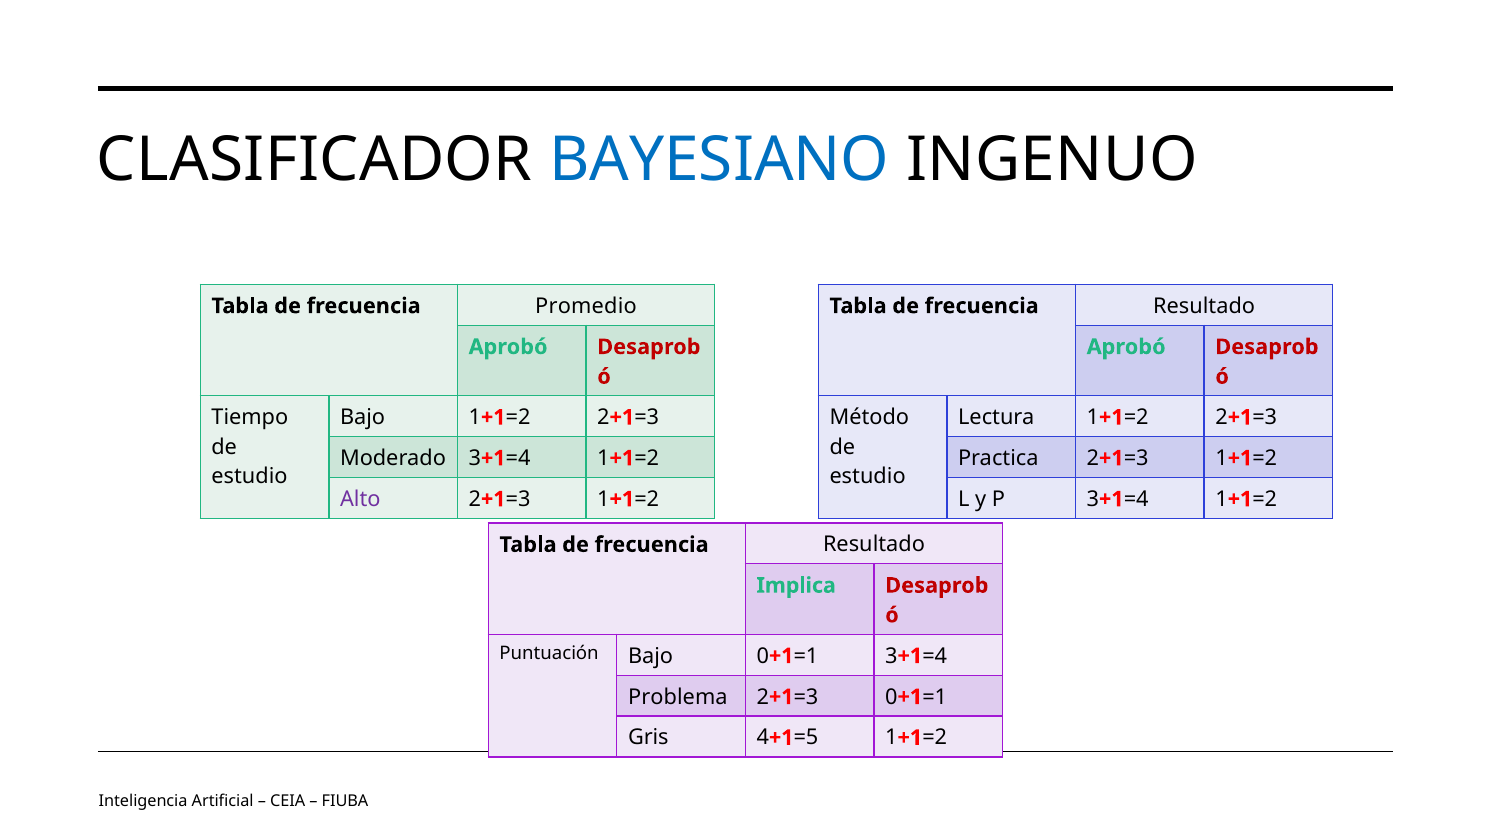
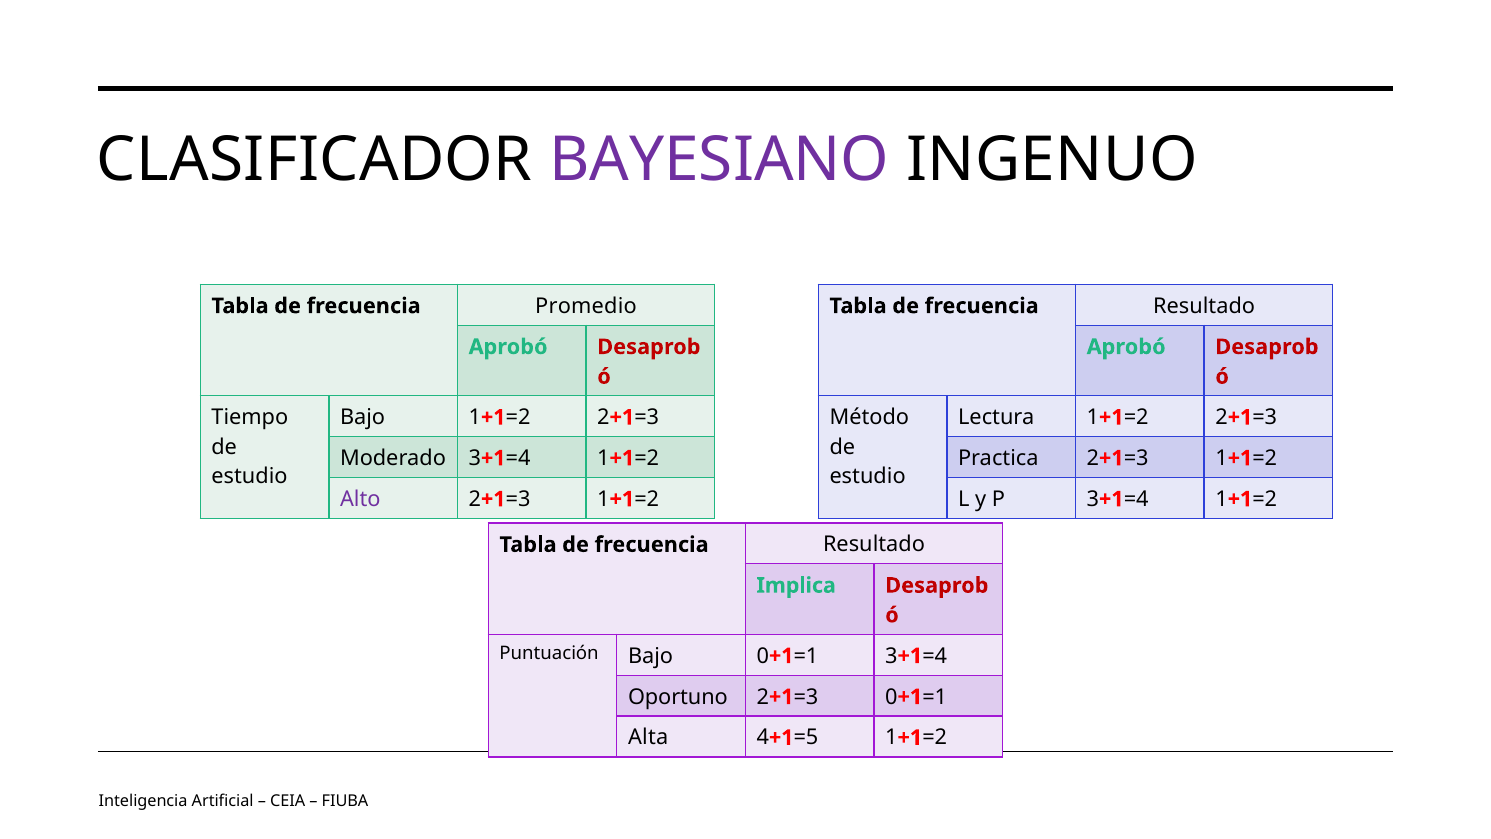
BAYESIANO colour: blue -> purple
Problema: Problema -> Oportuno
Gris: Gris -> Alta
